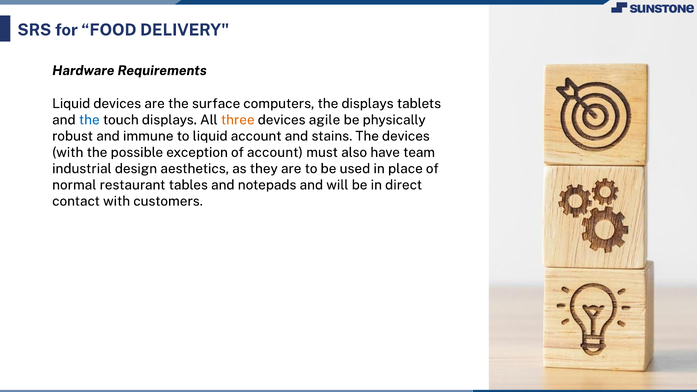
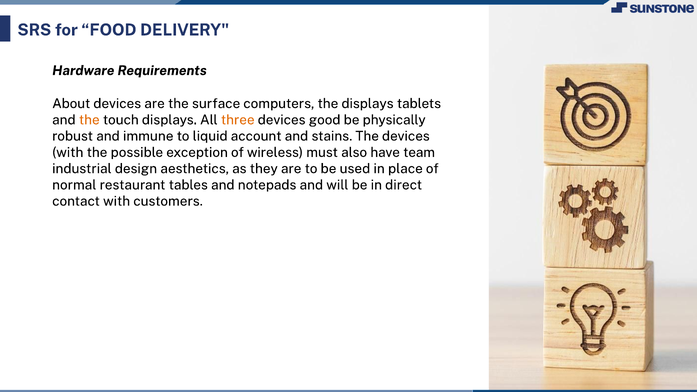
Liquid at (71, 104): Liquid -> About
the at (89, 120) colour: blue -> orange
agile: agile -> good
of account: account -> wireless
